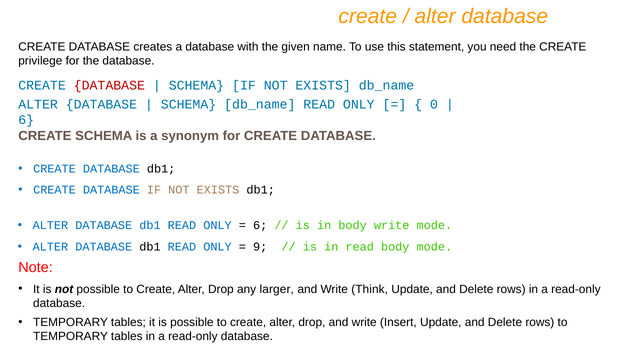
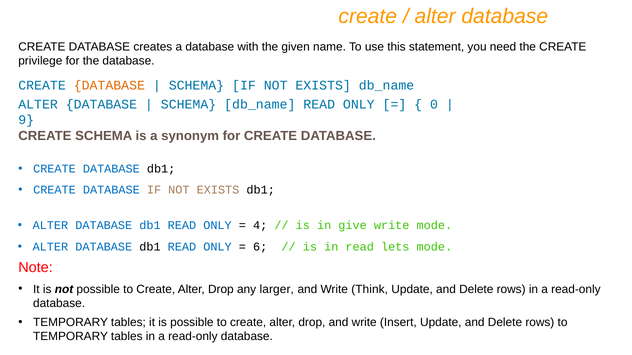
DATABASE at (109, 86) colour: red -> orange
6 at (26, 120): 6 -> 9
6 at (260, 226): 6 -> 4
in body: body -> give
9: 9 -> 6
read body: body -> lets
